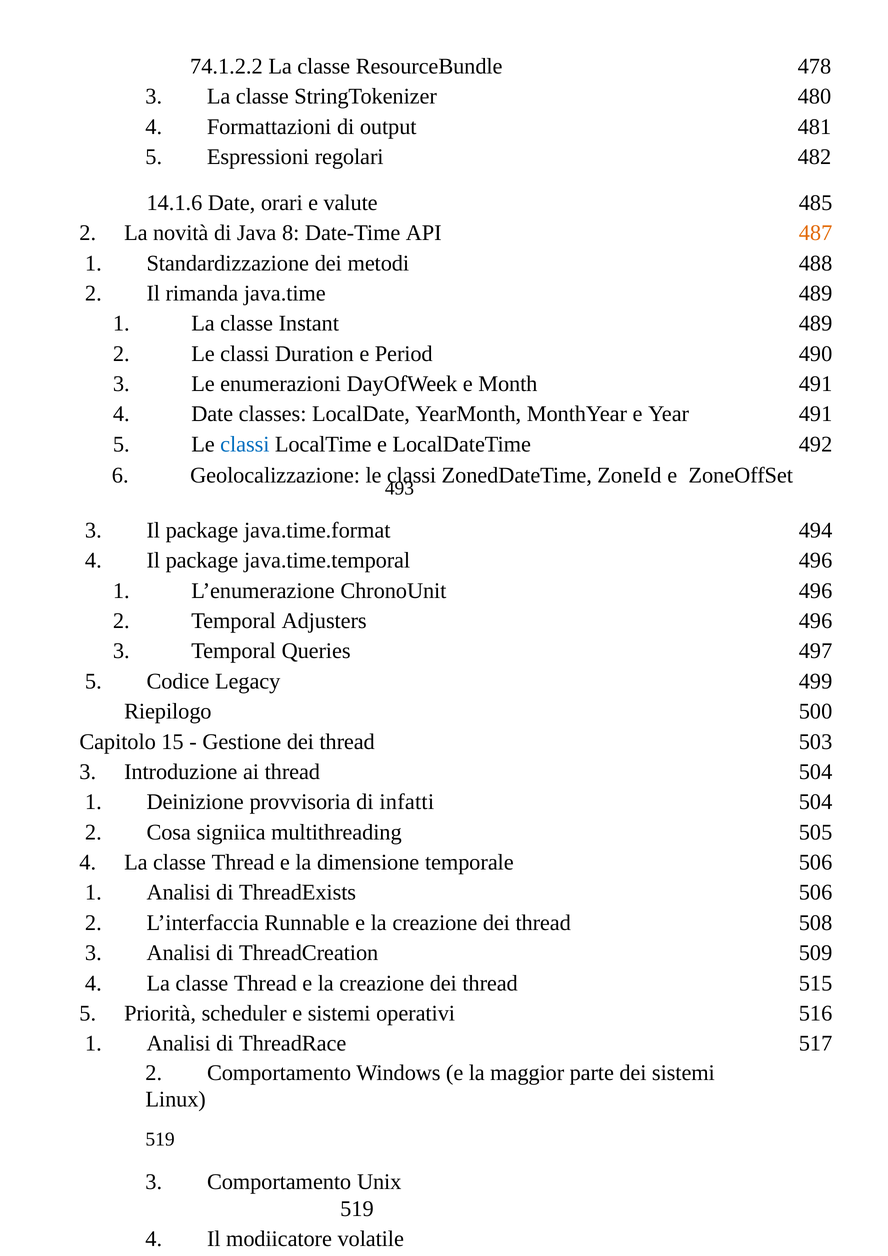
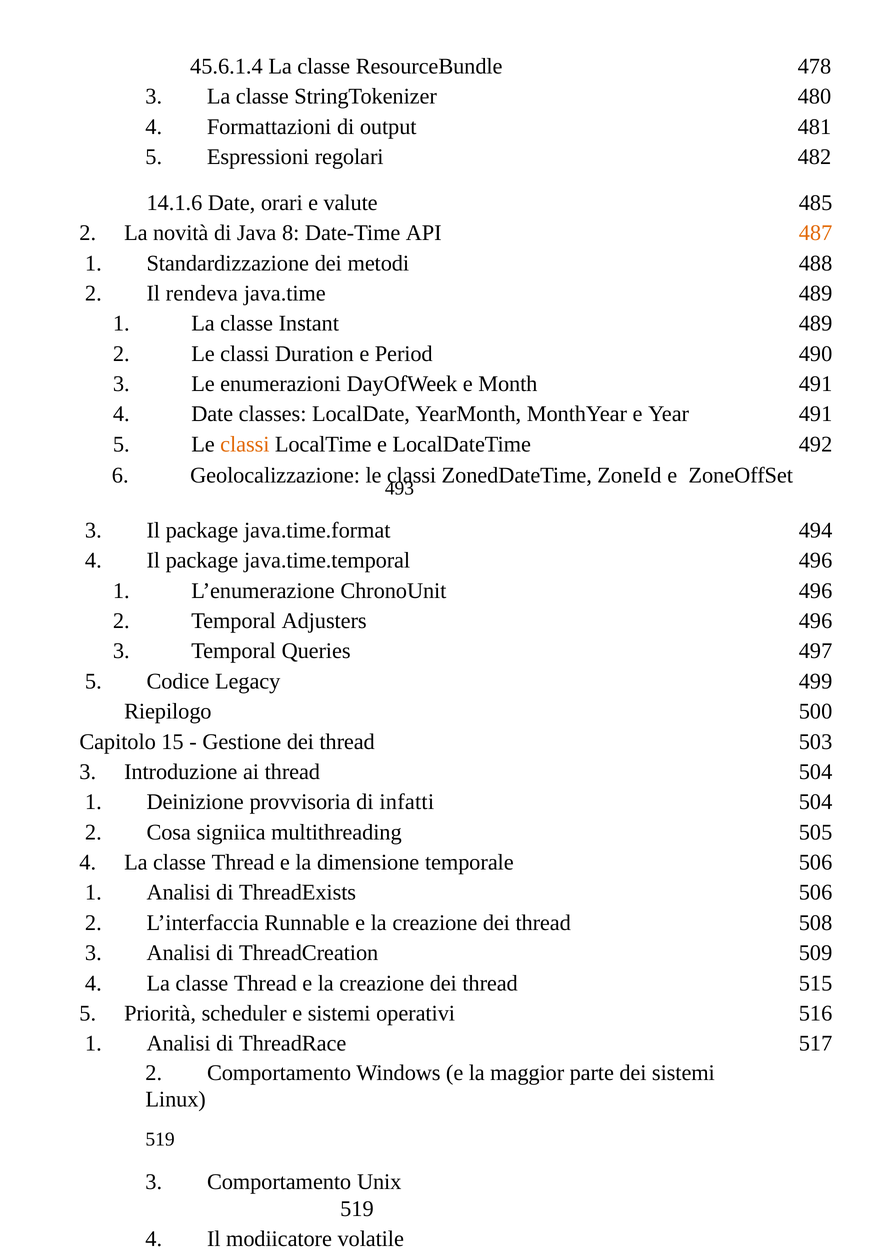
74.1.2.2: 74.1.2.2 -> 45.6.1.4
rimanda: rimanda -> rendeva
classi at (245, 444) colour: blue -> orange
